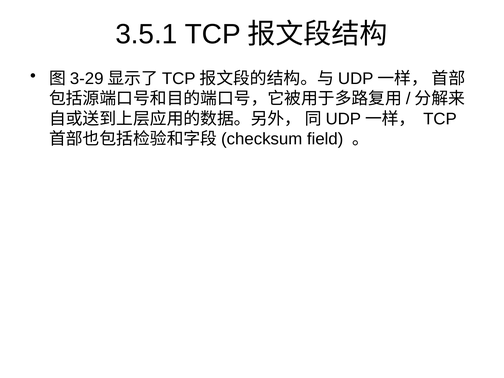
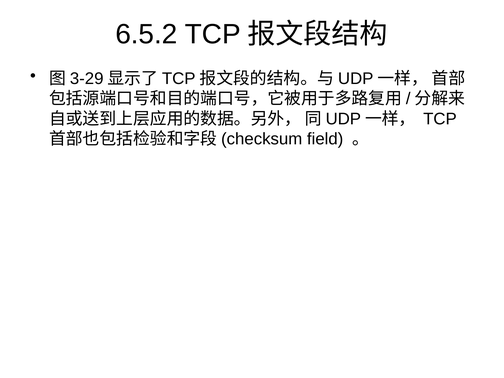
3.5.1: 3.5.1 -> 6.5.2
